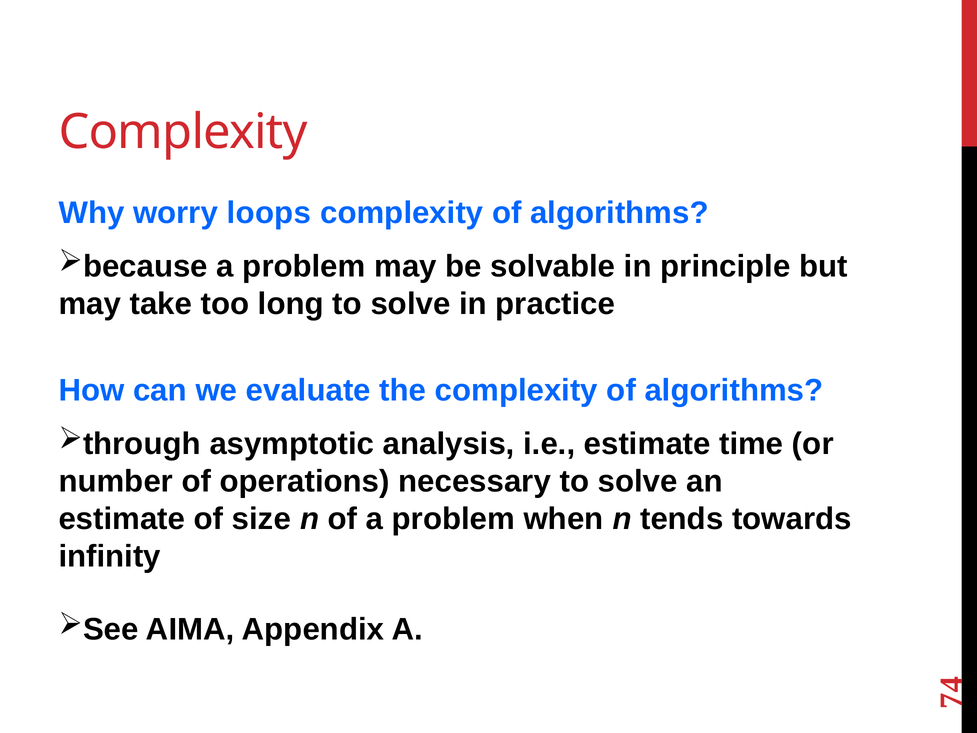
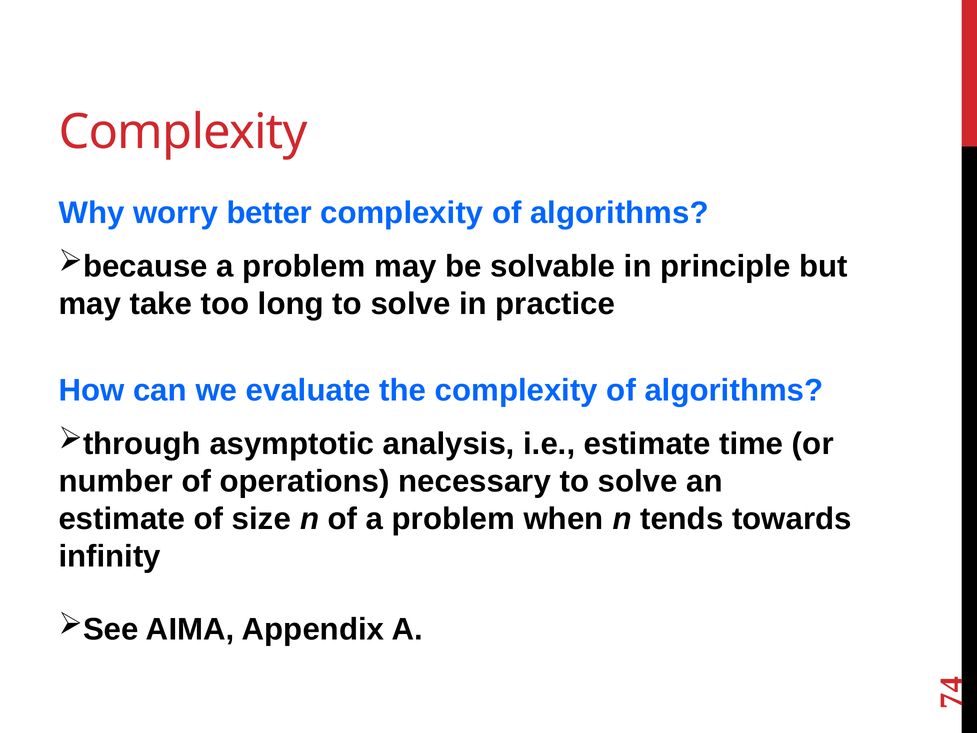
loops: loops -> better
